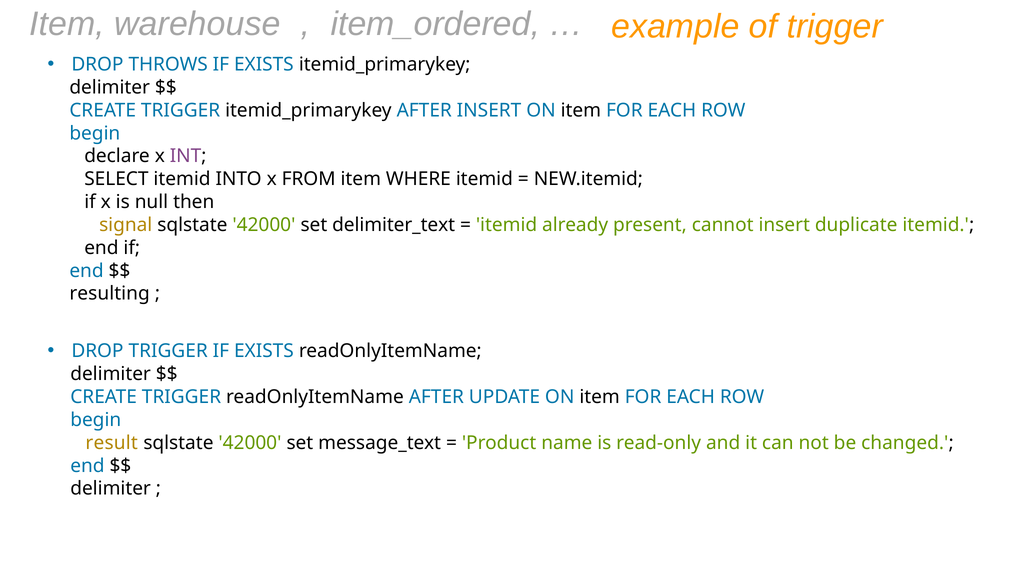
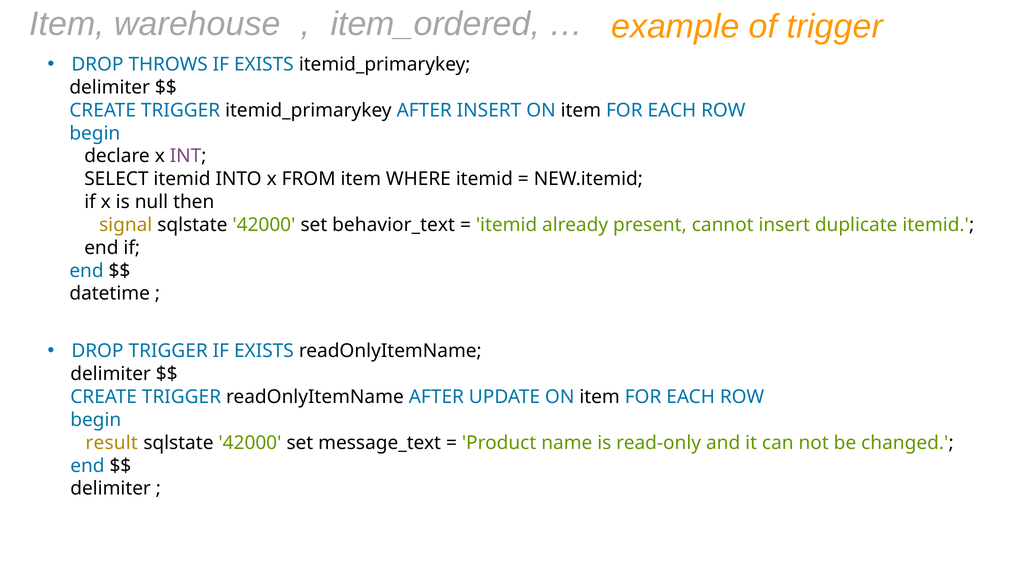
delimiter_text: delimiter_text -> behavior_text
resulting: resulting -> datetime
